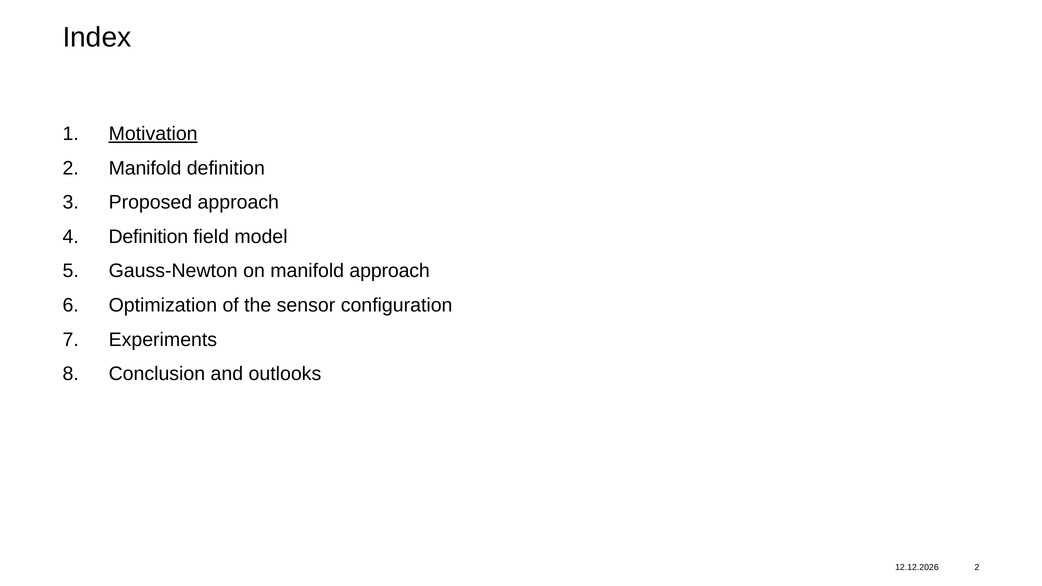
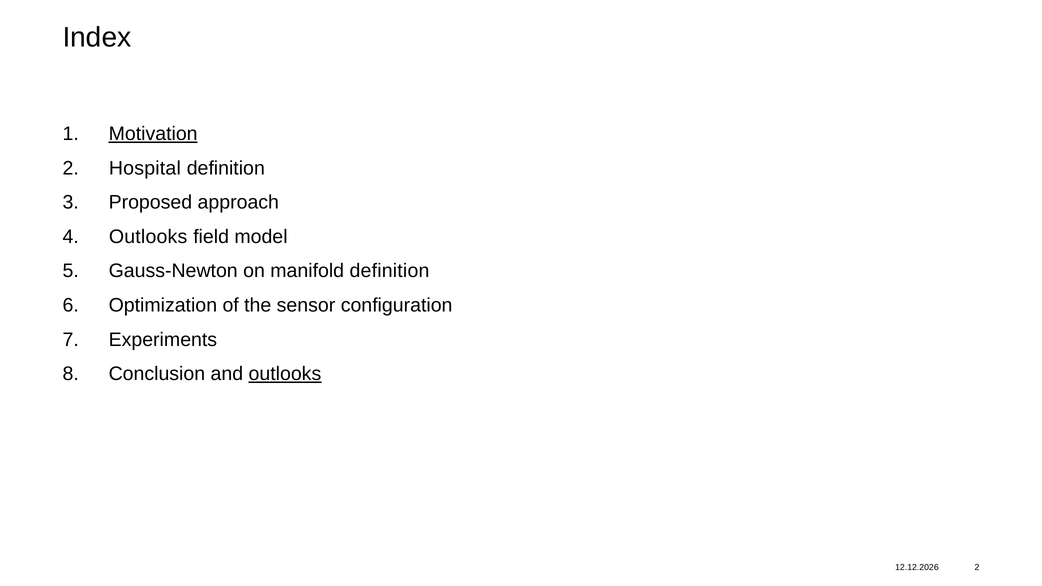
2 Manifold: Manifold -> Hospital
Definition at (148, 237): Definition -> Outlooks
manifold approach: approach -> definition
outlooks at (285, 374) underline: none -> present
